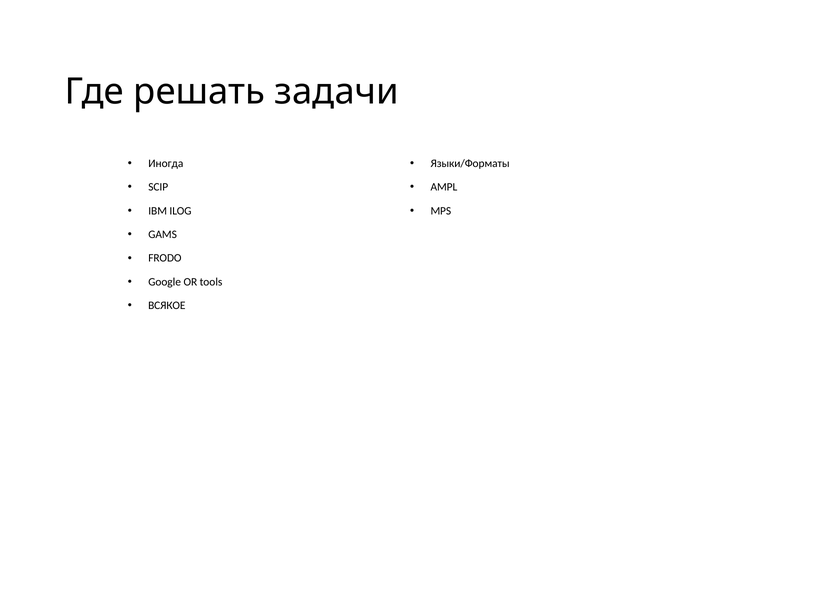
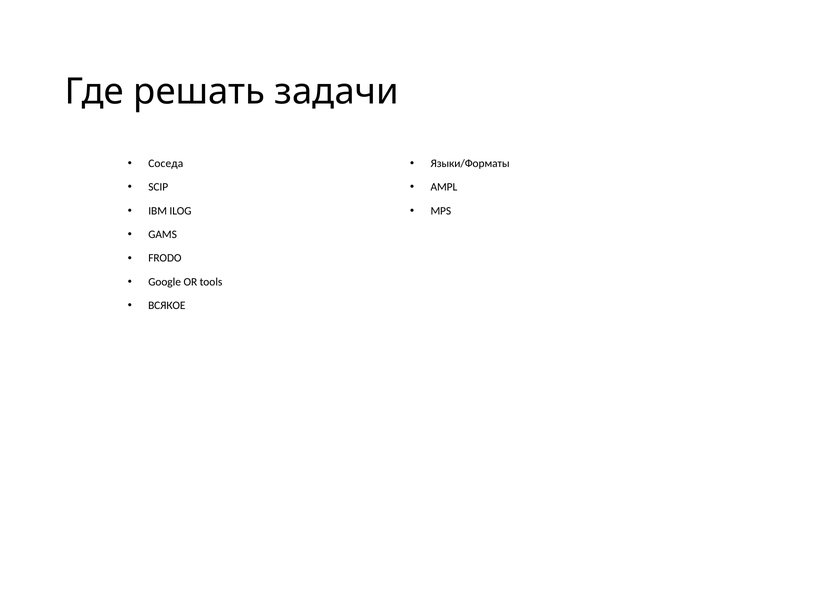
Иногда: Иногда -> Соседа
